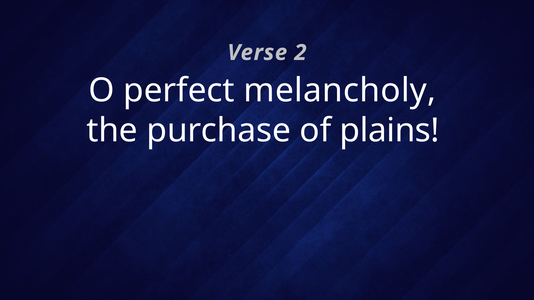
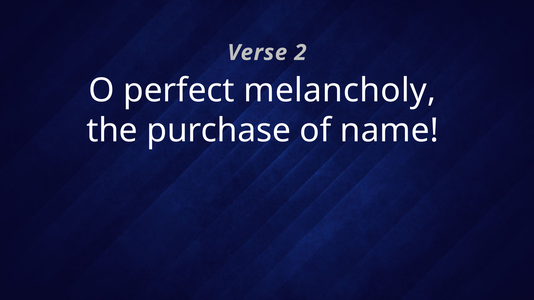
plains: plains -> name
